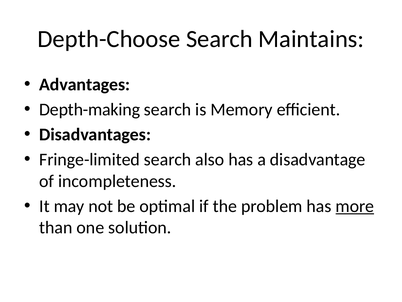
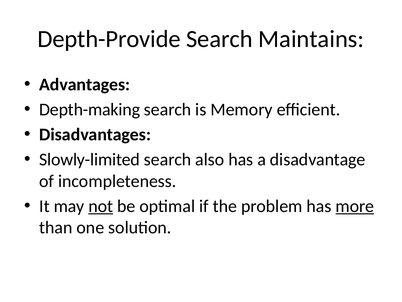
Depth-Choose: Depth-Choose -> Depth-Provide
Fringe-limited: Fringe-limited -> Slowly-limited
not underline: none -> present
